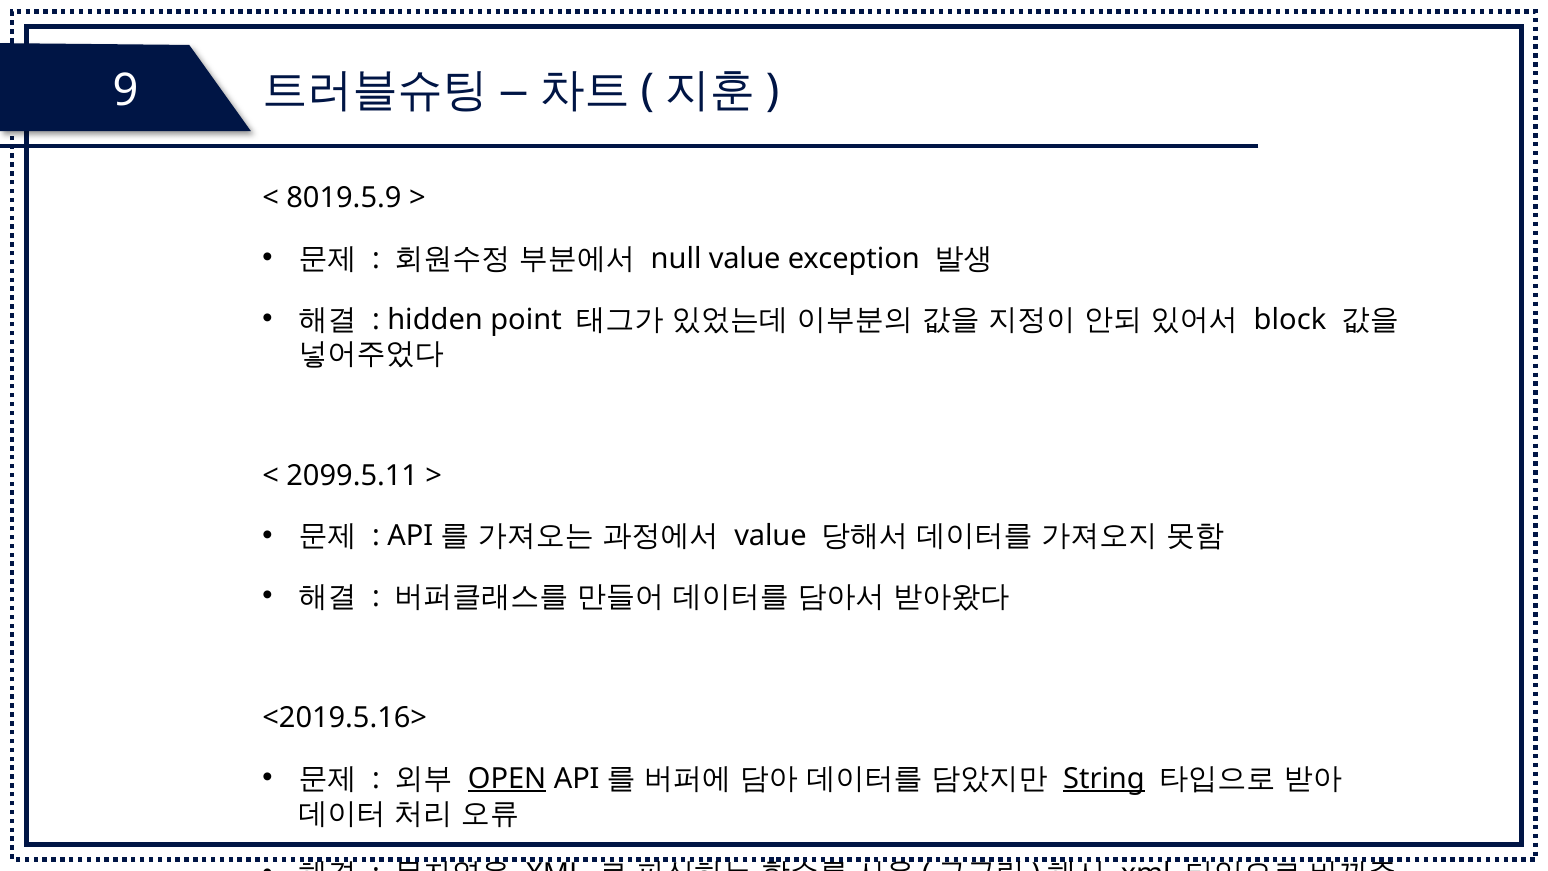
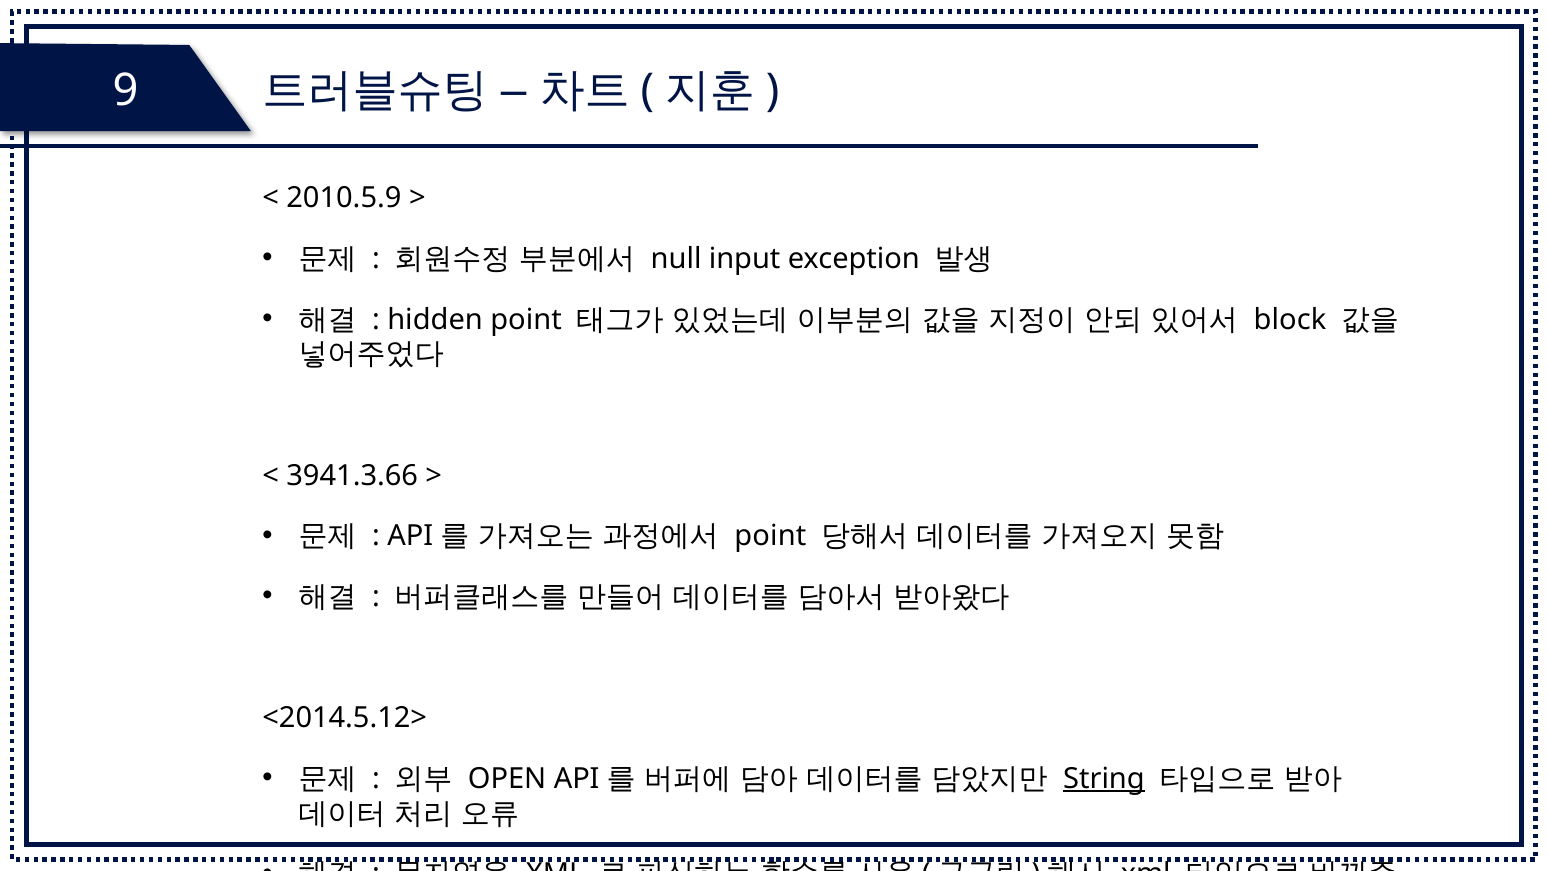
8019.5.9: 8019.5.9 -> 2010.5.9
null value: value -> input
2099.5.11: 2099.5.11 -> 3941.3.66
value at (771, 536): value -> point
<2019.5.16>: <2019.5.16> -> <2014.5.12>
OPEN underline: present -> none
